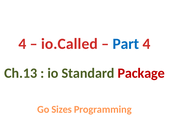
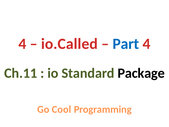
Ch.13: Ch.13 -> Ch.11
Package colour: red -> black
Sizes: Sizes -> Cool
